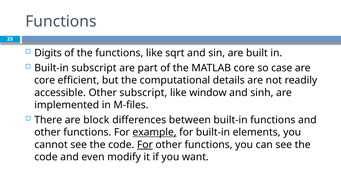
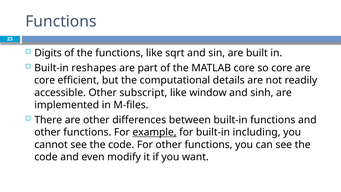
Built-in subscript: subscript -> reshapes
so case: case -> core
are block: block -> other
elements: elements -> including
For at (145, 145) underline: present -> none
